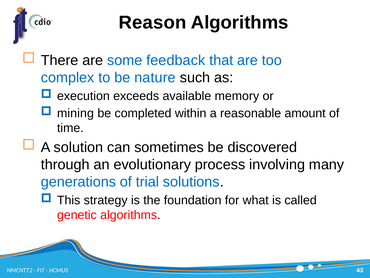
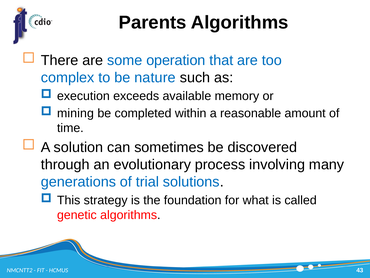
Reason: Reason -> Parents
feedback: feedback -> operation
